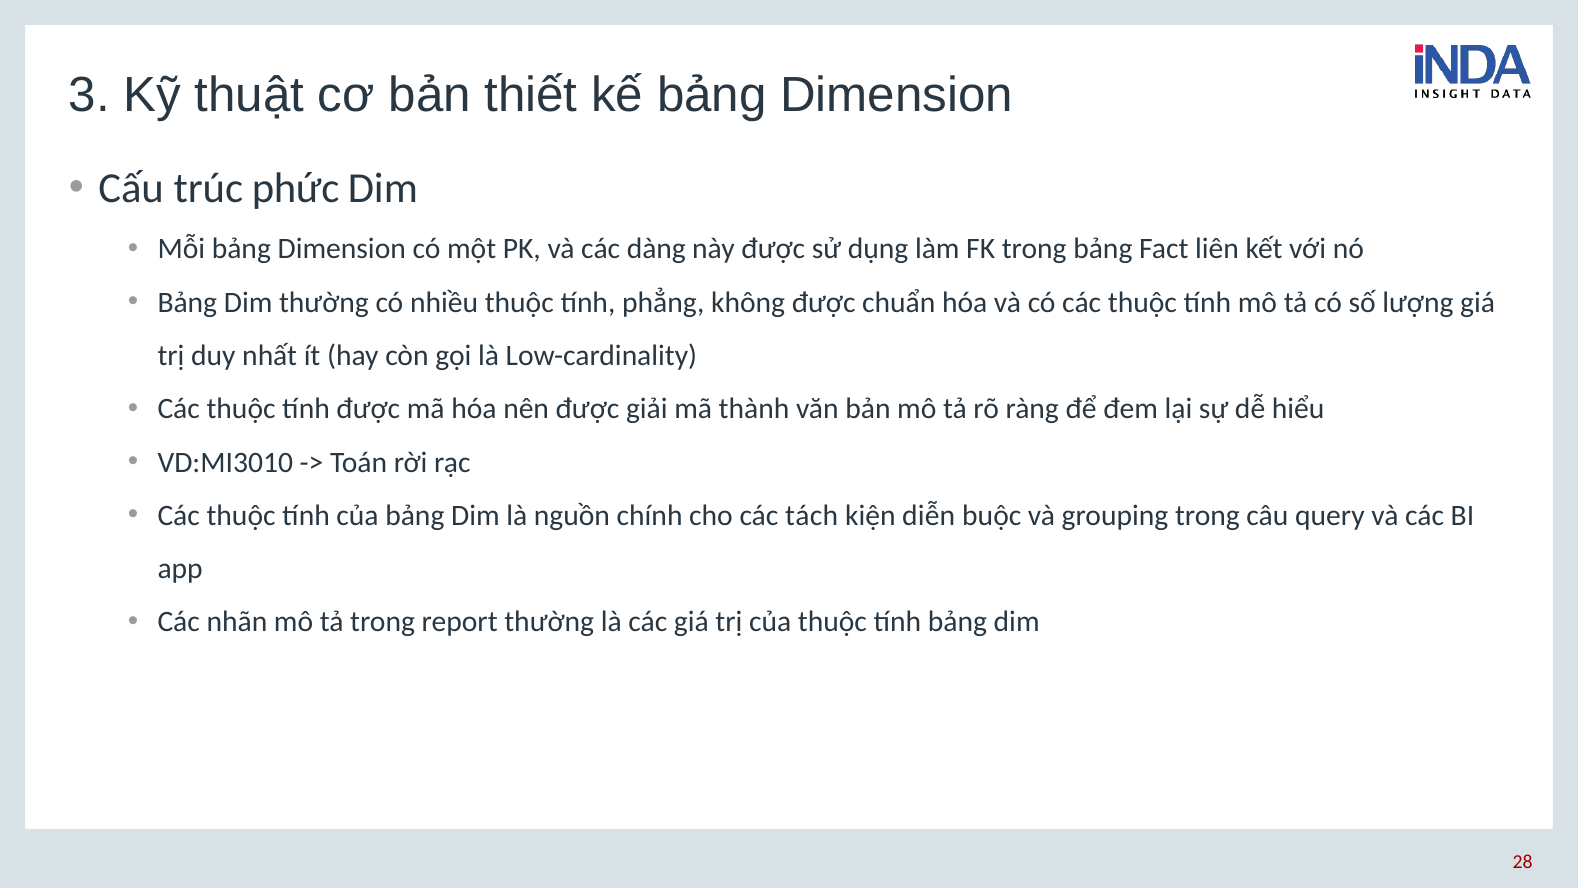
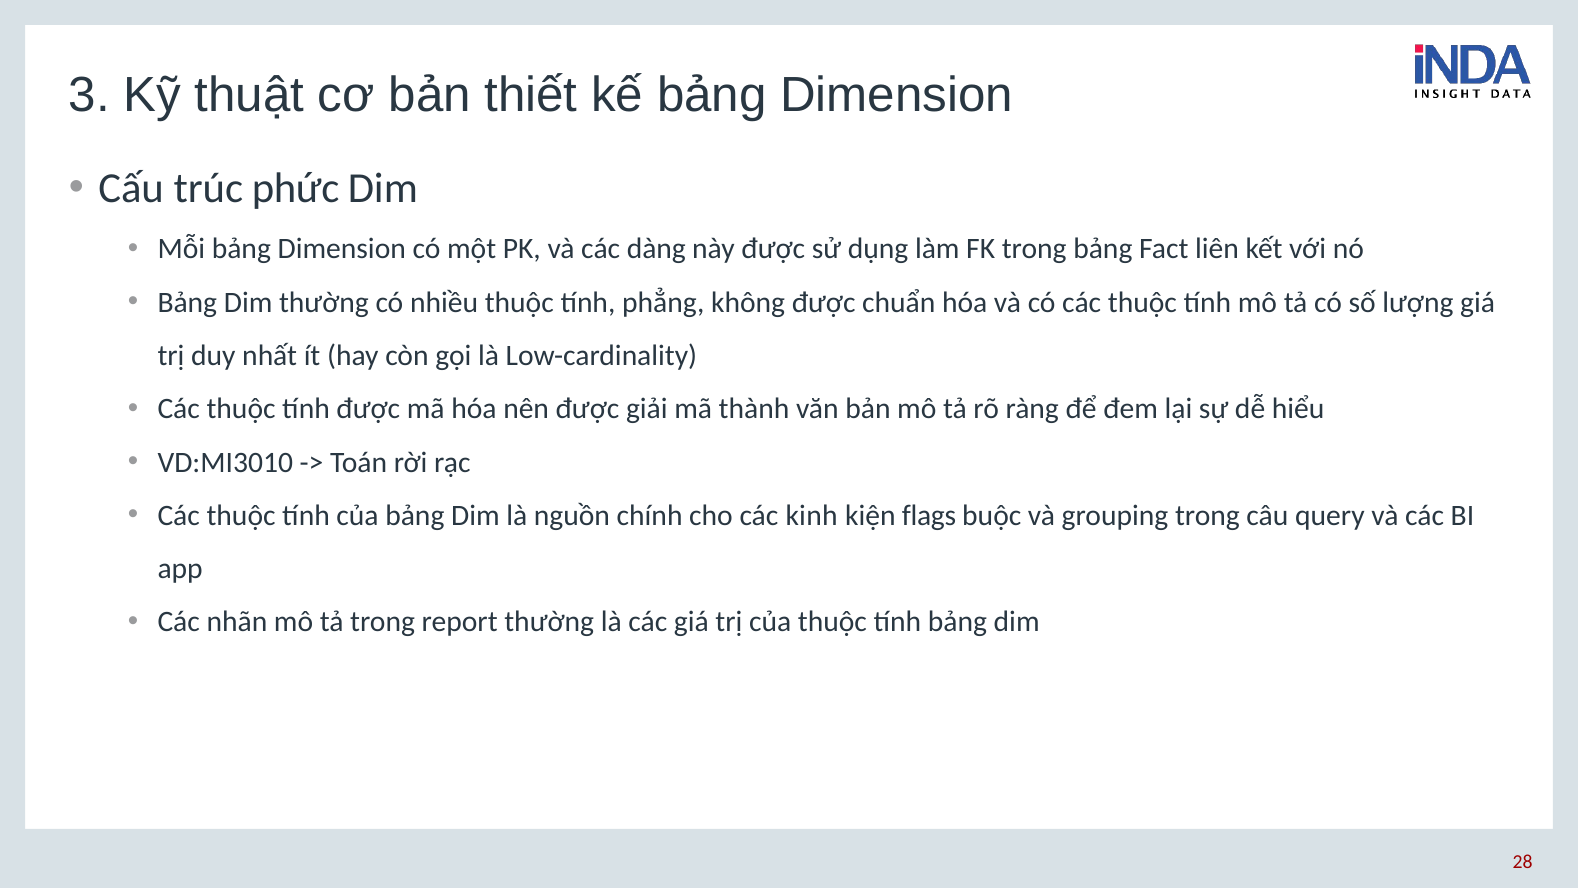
tách: tách -> kinh
diễn: diễn -> flags
